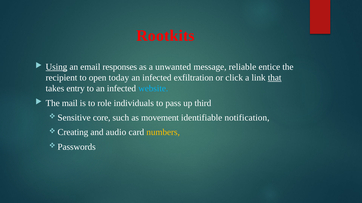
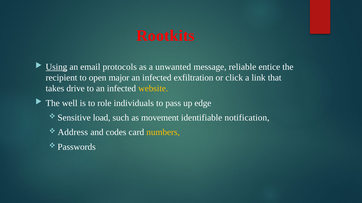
responses: responses -> protocols
today: today -> major
that underline: present -> none
entry: entry -> drive
website colour: light blue -> yellow
mail: mail -> well
third: third -> edge
core: core -> load
Creating: Creating -> Address
audio: audio -> codes
